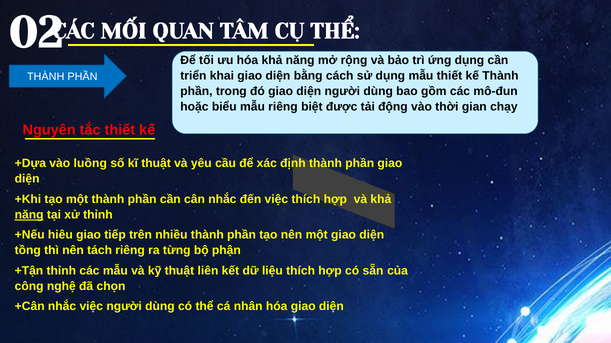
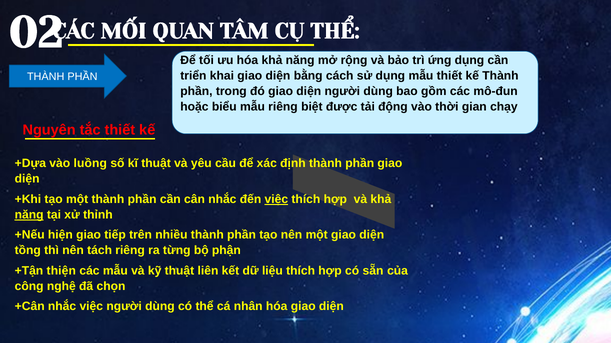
việc at (276, 200) underline: none -> present
hiêu: hiêu -> hiện
+Tận thỉnh: thỉnh -> thiện
